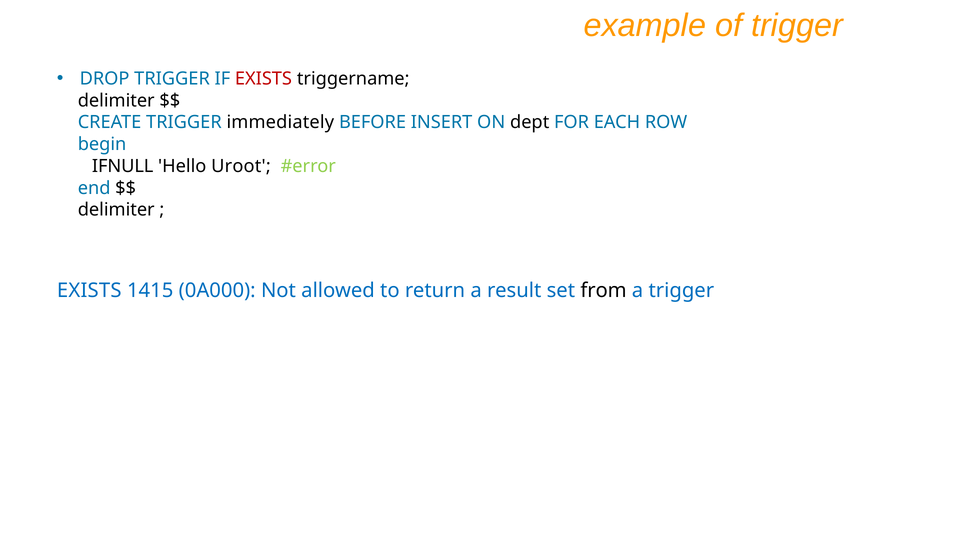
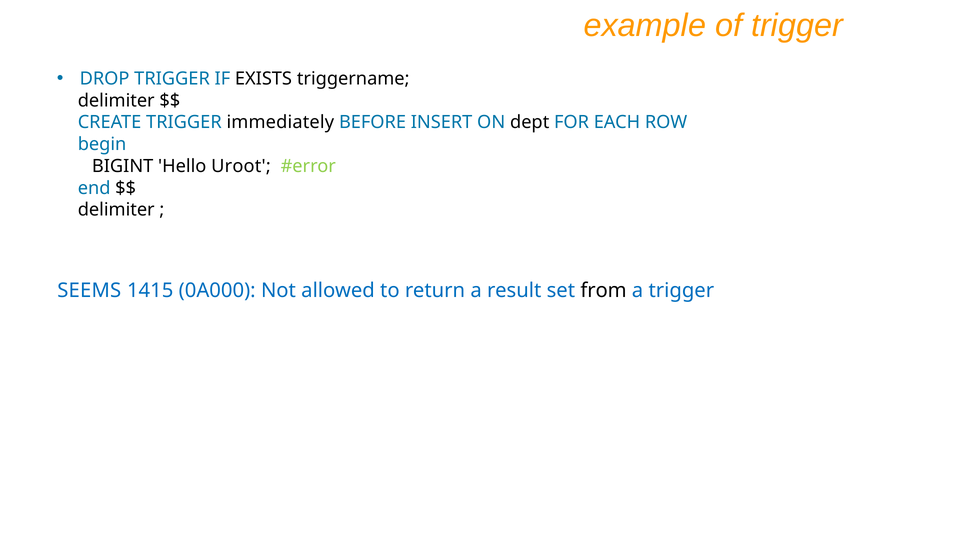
EXISTS at (263, 79) colour: red -> black
IFNULL: IFNULL -> BIGINT
EXISTS at (89, 291): EXISTS -> SEEMS
